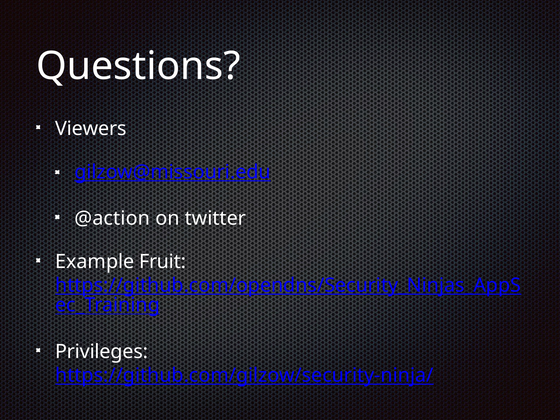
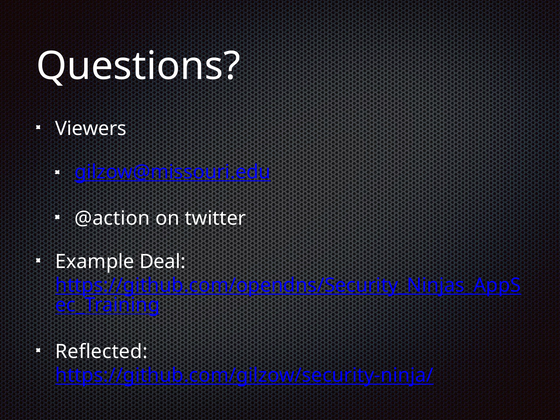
Fruit: Fruit -> Deal
Privileges: Privileges -> Reflected
